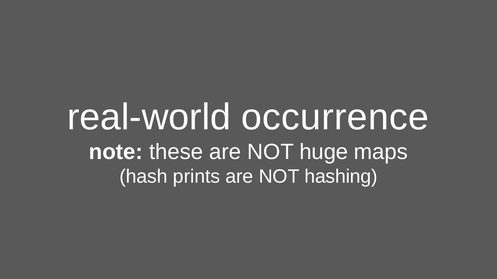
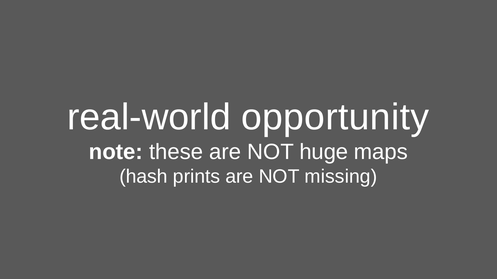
occurrence: occurrence -> opportunity
hashing: hashing -> missing
